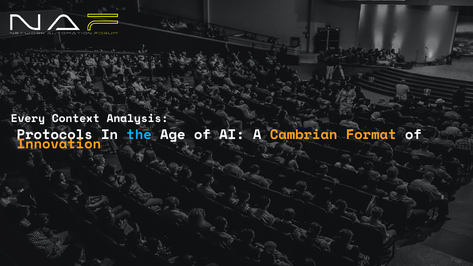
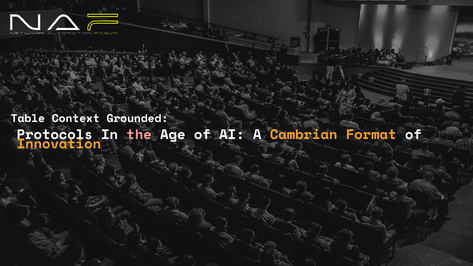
Every: Every -> Table
Analysis: Analysis -> Grounded
the colour: light blue -> pink
